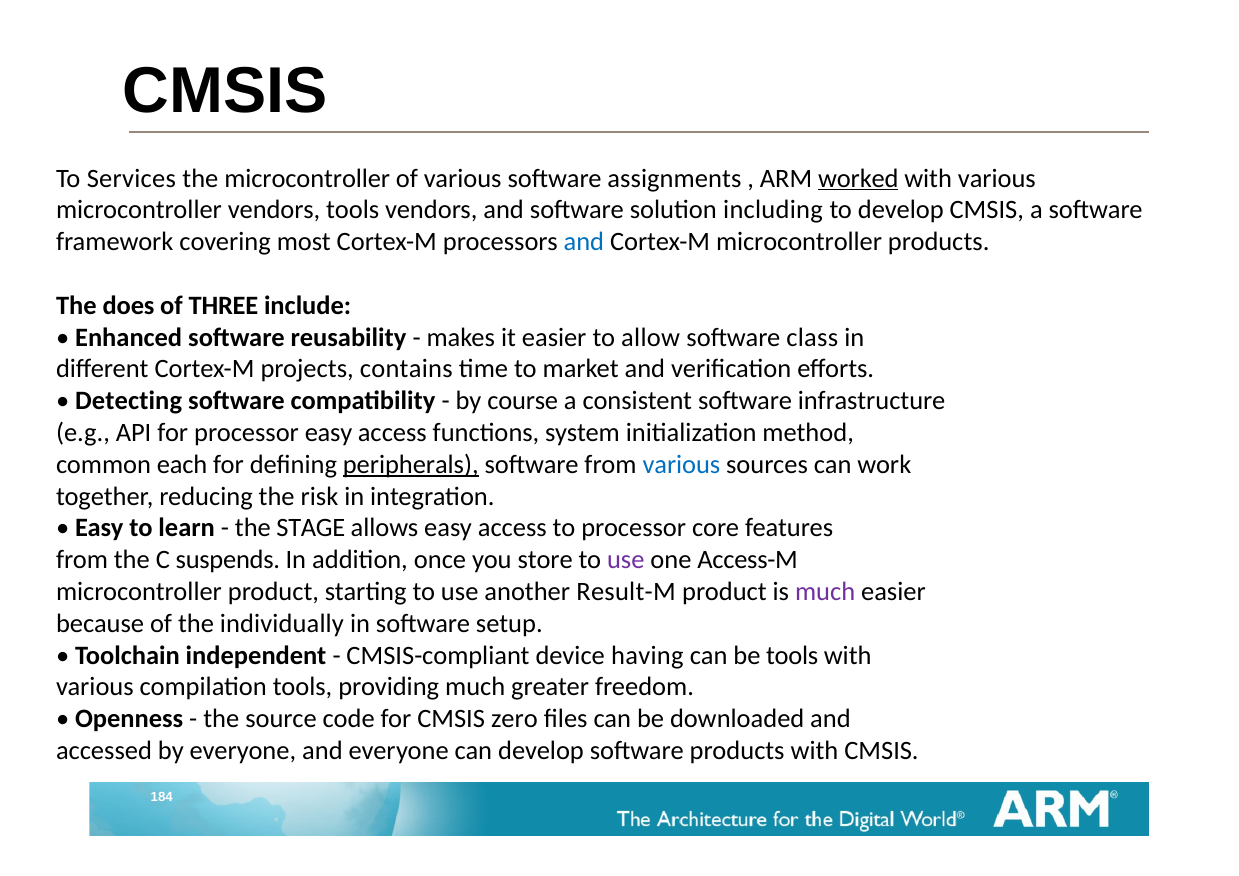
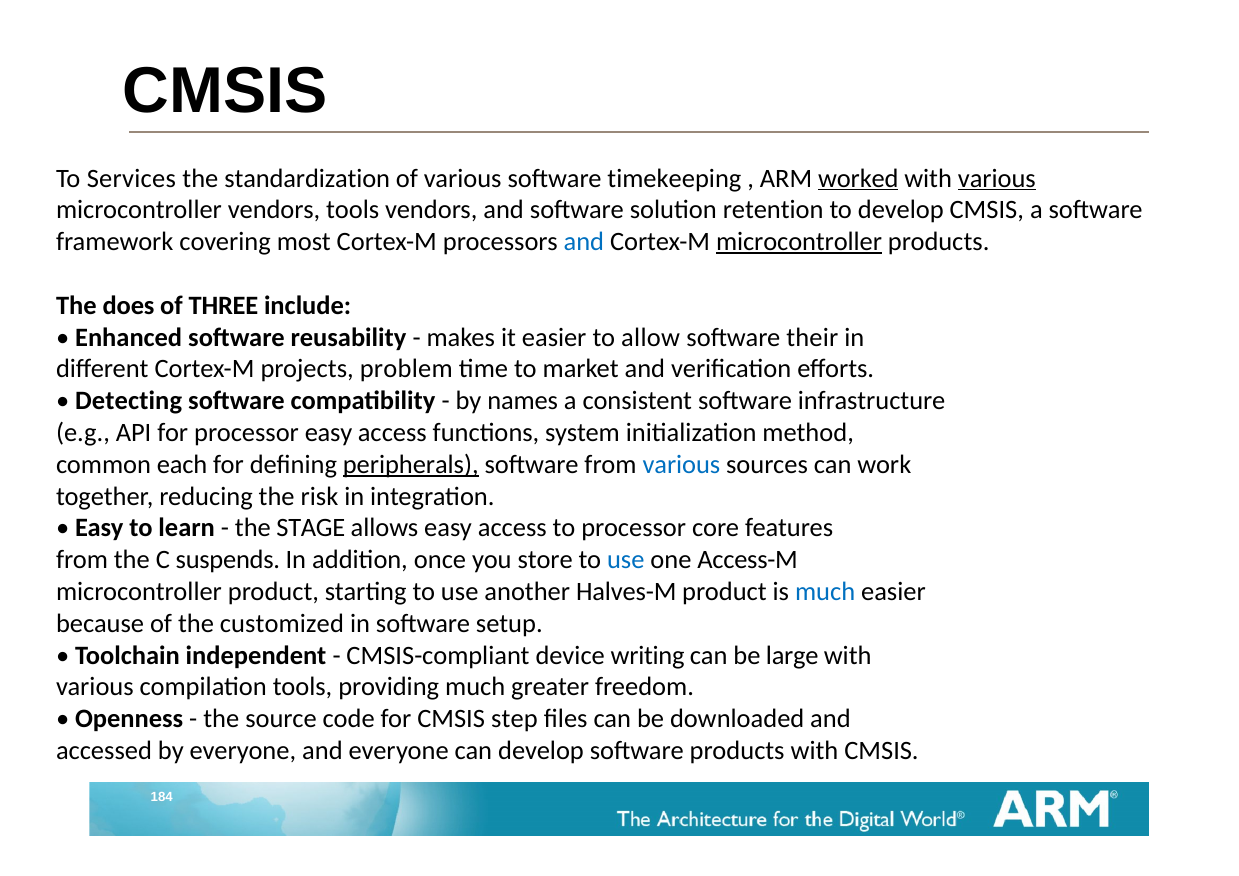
the microcontroller: microcontroller -> standardization
assignments: assignments -> timekeeping
various at (997, 178) underline: none -> present
including: including -> retention
microcontroller at (799, 242) underline: none -> present
class: class -> their
contains: contains -> problem
course: course -> names
use at (626, 560) colour: purple -> blue
Result-M: Result-M -> Halves-M
much at (825, 591) colour: purple -> blue
individually: individually -> customized
having: having -> writing
be tools: tools -> large
zero: zero -> step
